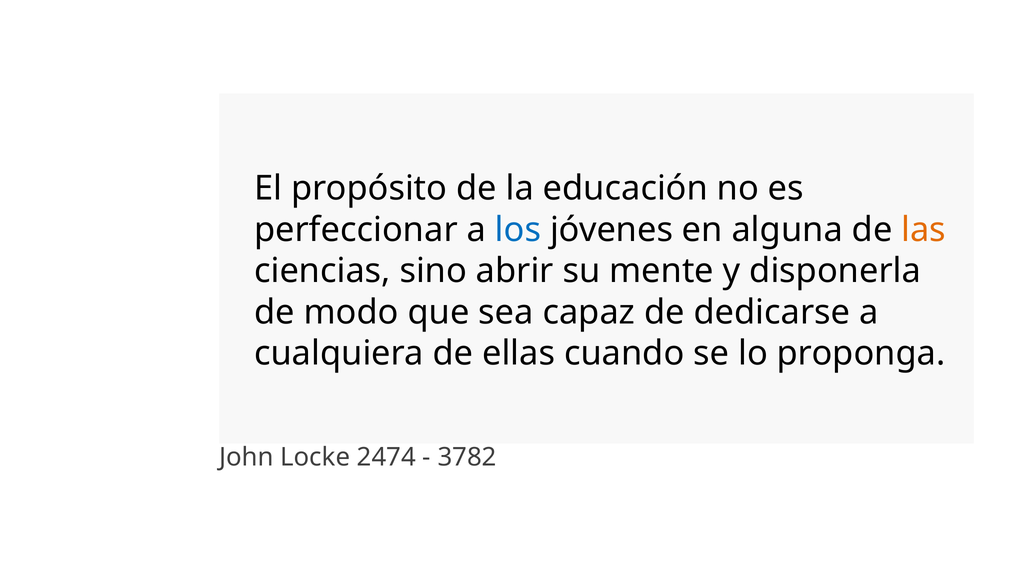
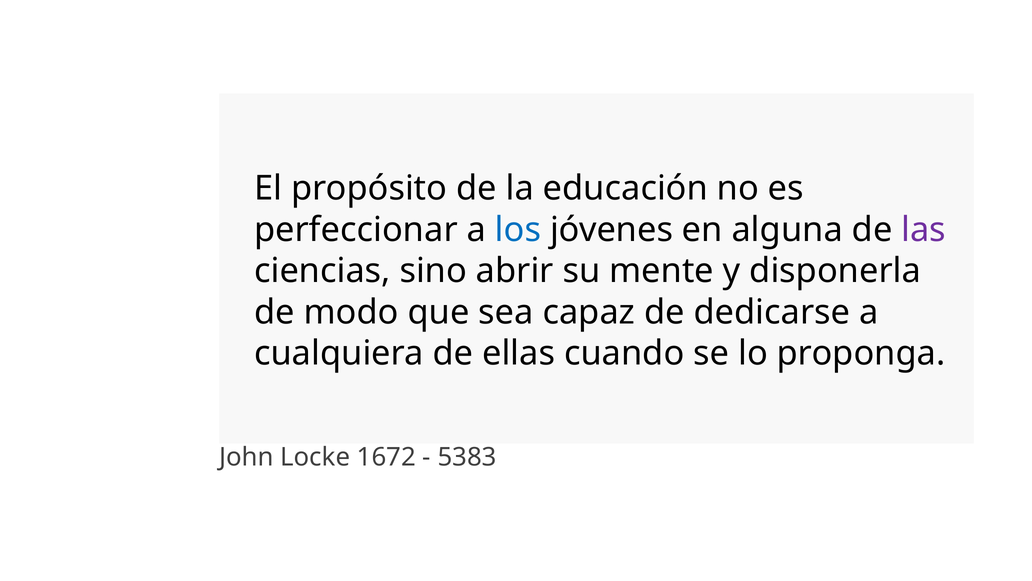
las colour: orange -> purple
2474: 2474 -> 1672
3782: 3782 -> 5383
